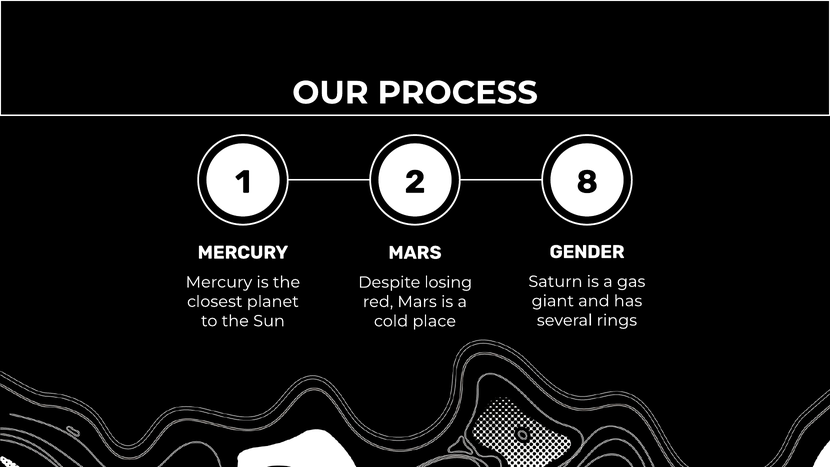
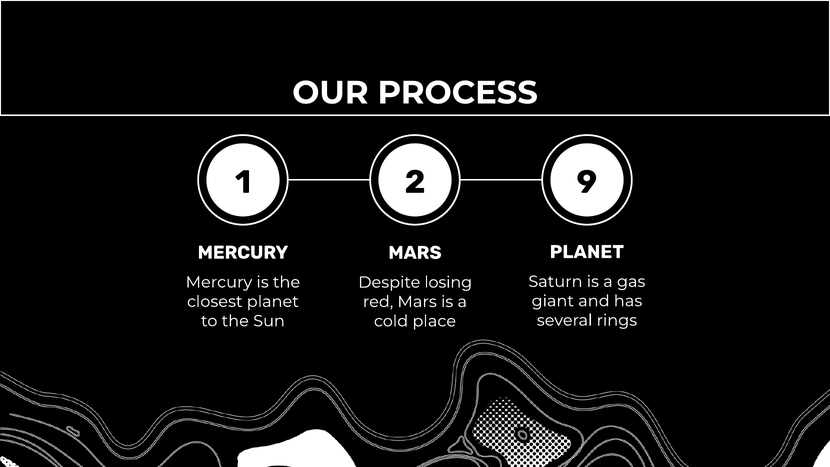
8: 8 -> 9
GENDER at (587, 252): GENDER -> PLANET
